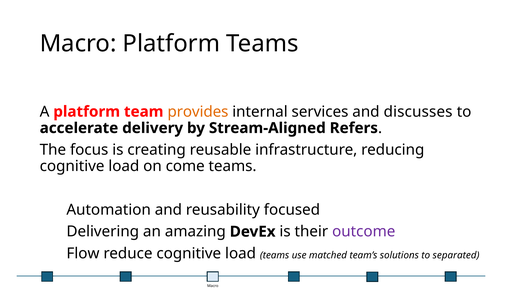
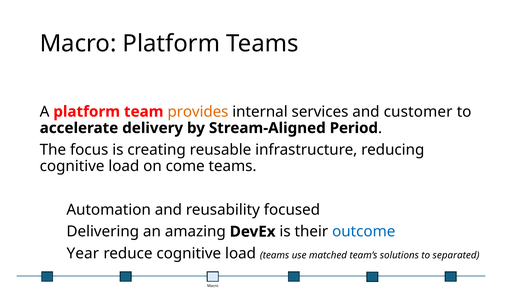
discusses: discusses -> customer
Refers: Refers -> Period
outcome colour: purple -> blue
Flow: Flow -> Year
